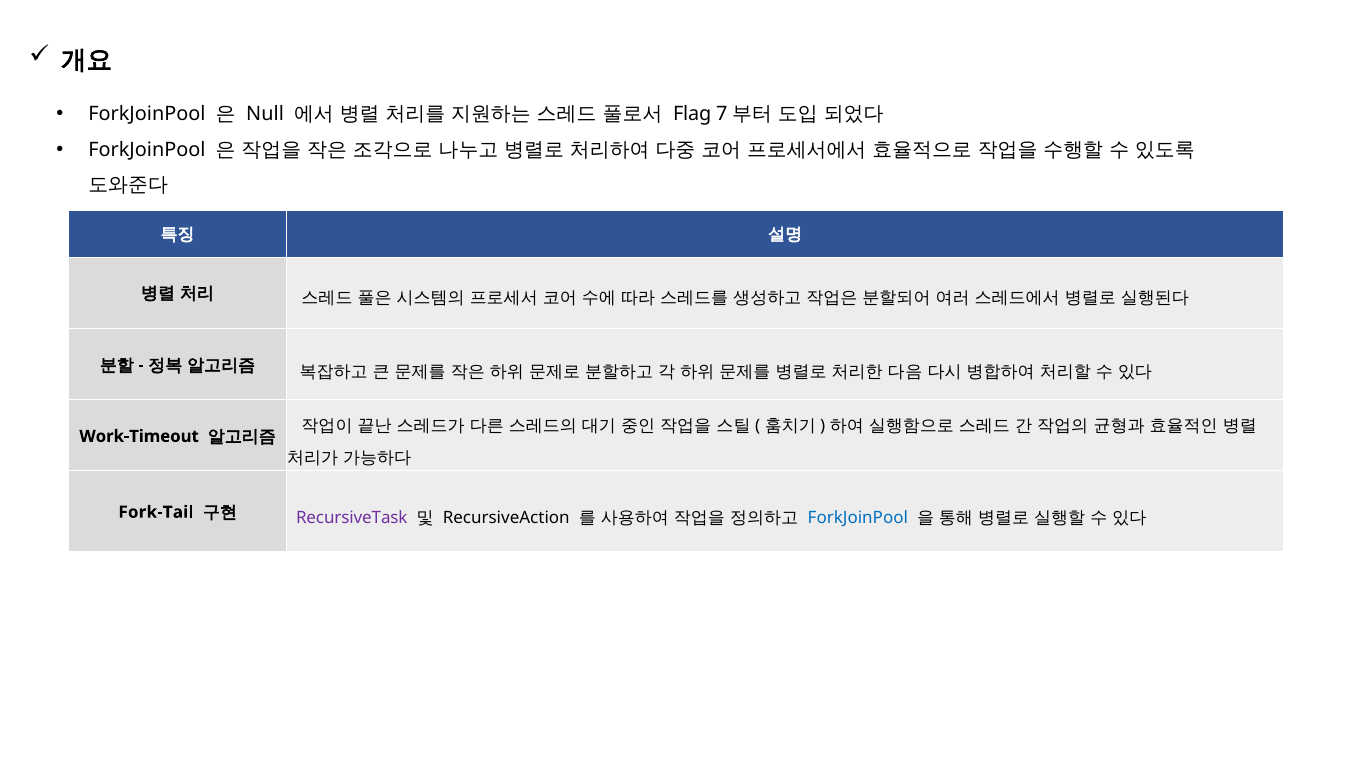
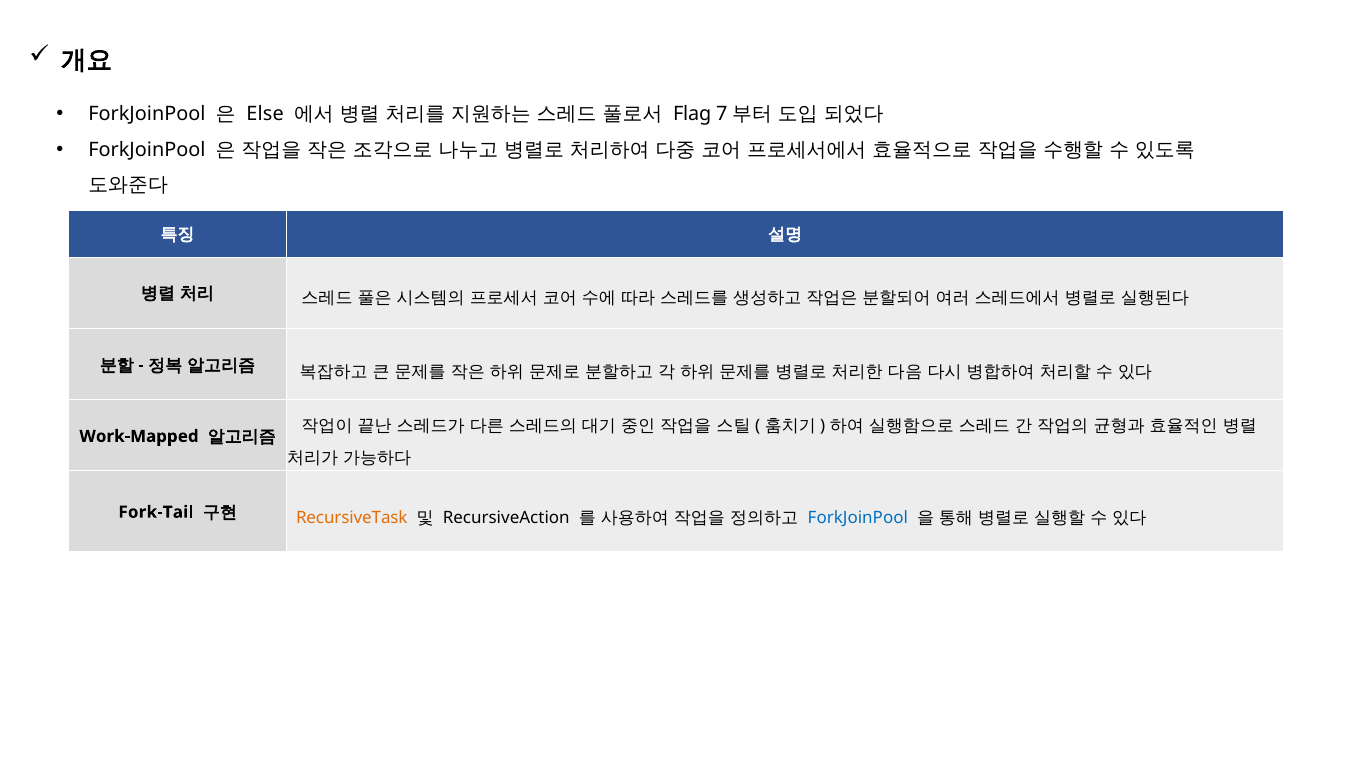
Null: Null -> Else
Work-Timeout: Work-Timeout -> Work-Mapped
RecursiveTask colour: purple -> orange
